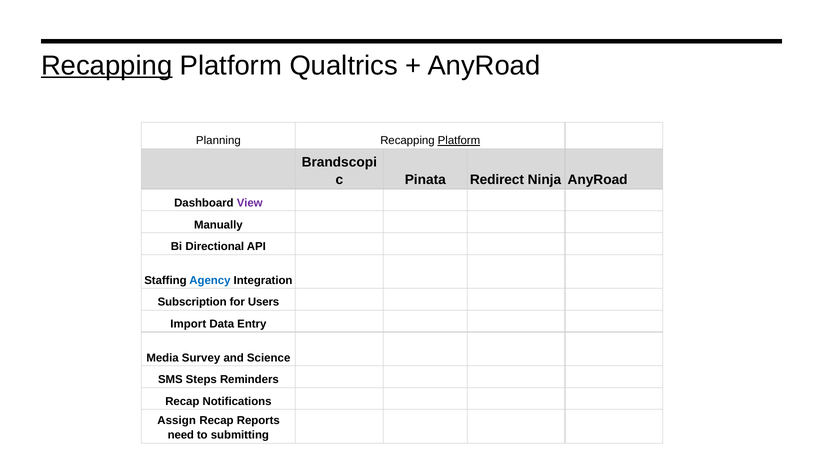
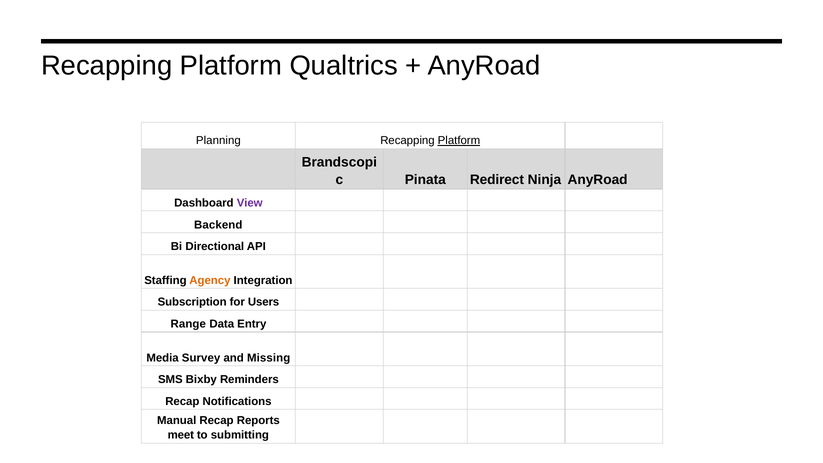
Recapping at (107, 65) underline: present -> none
Manually: Manually -> Backend
Agency colour: blue -> orange
Import: Import -> Range
Science: Science -> Missing
Steps: Steps -> Bixby
Assign: Assign -> Manual
need: need -> meet
